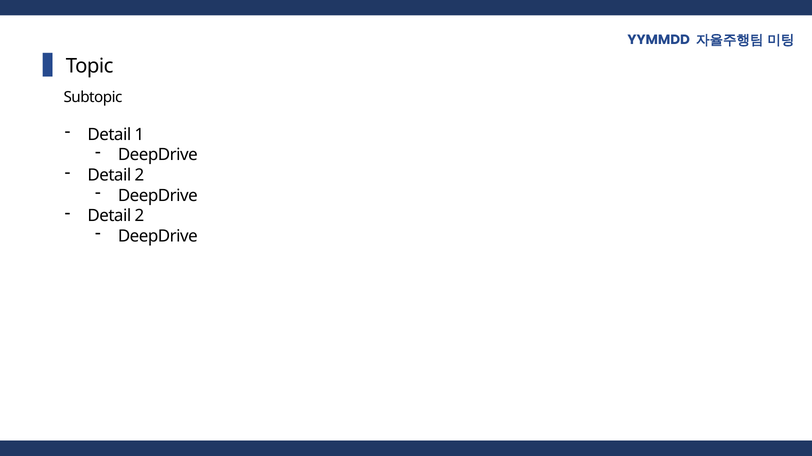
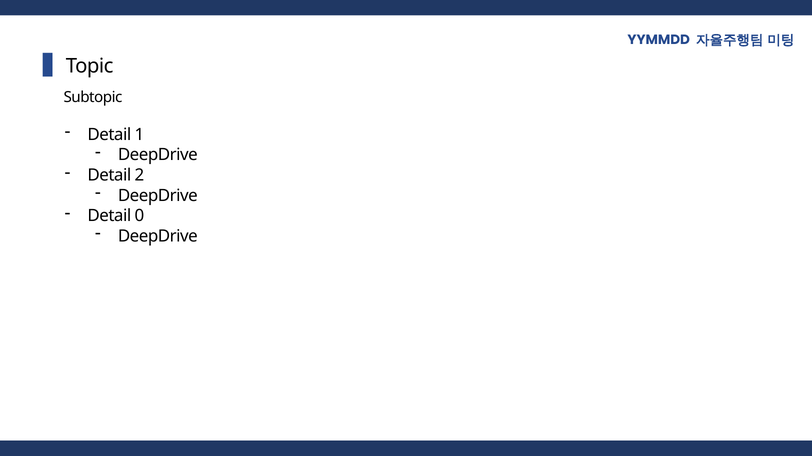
2 at (139, 216): 2 -> 0
